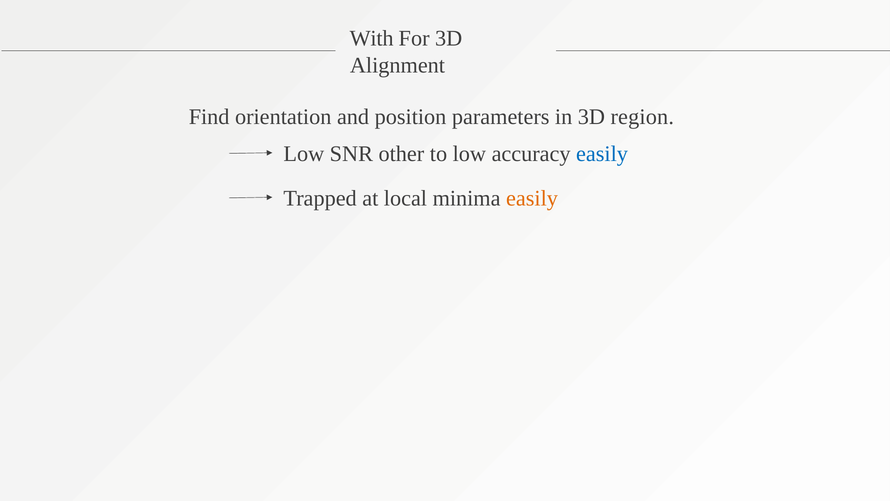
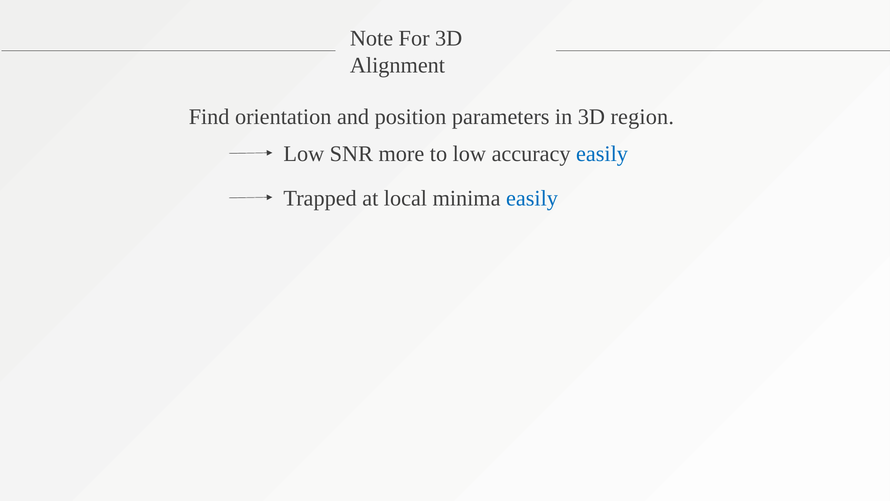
With: With -> Note
other: other -> more
easily at (532, 198) colour: orange -> blue
